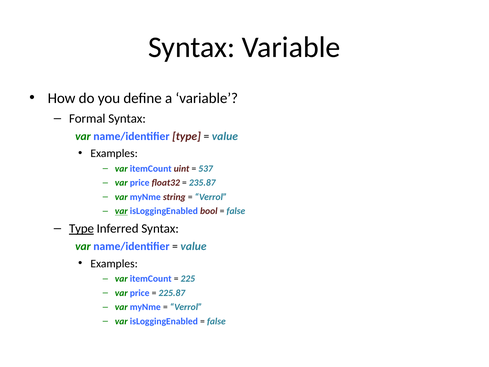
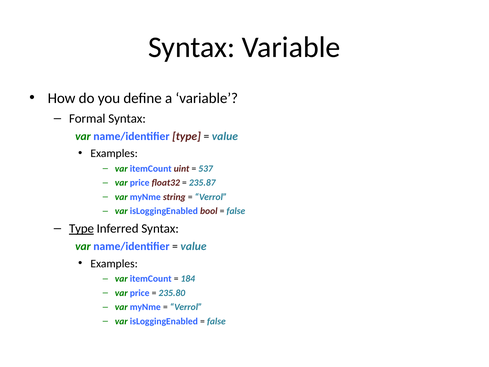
var at (121, 211) underline: present -> none
225: 225 -> 184
225.87: 225.87 -> 235.80
